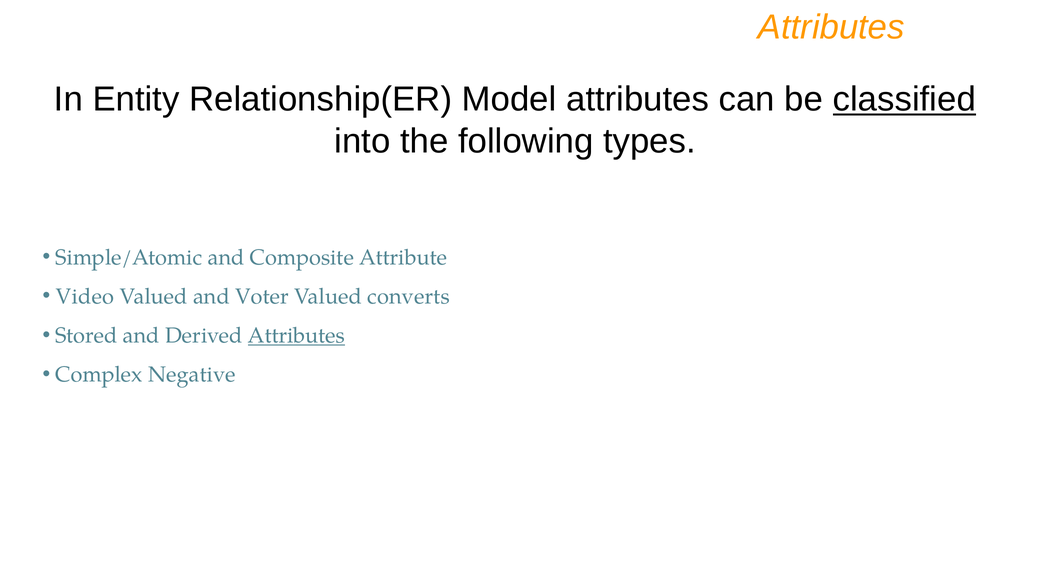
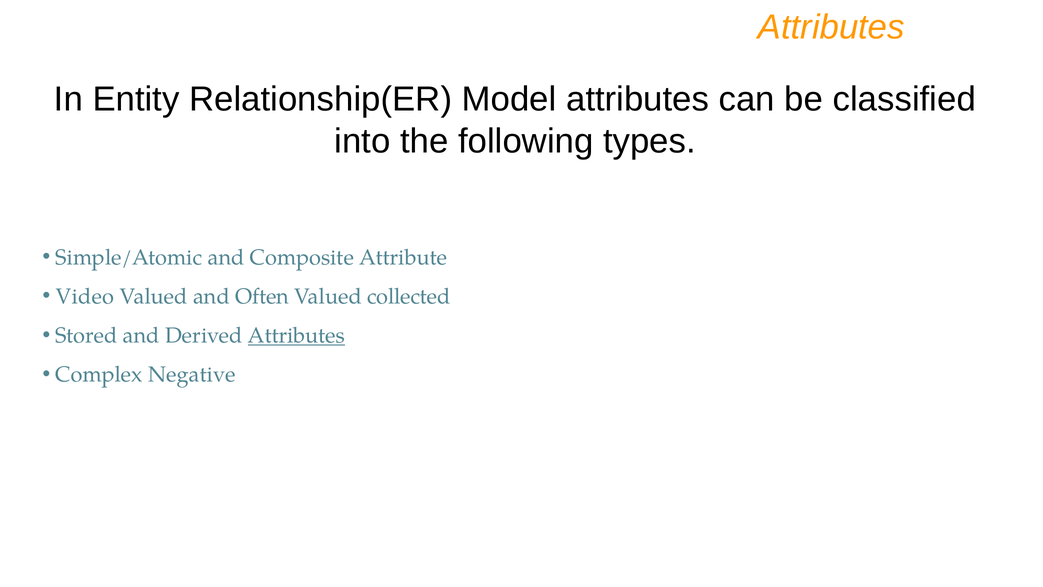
classified underline: present -> none
Voter: Voter -> Often
converts: converts -> collected
